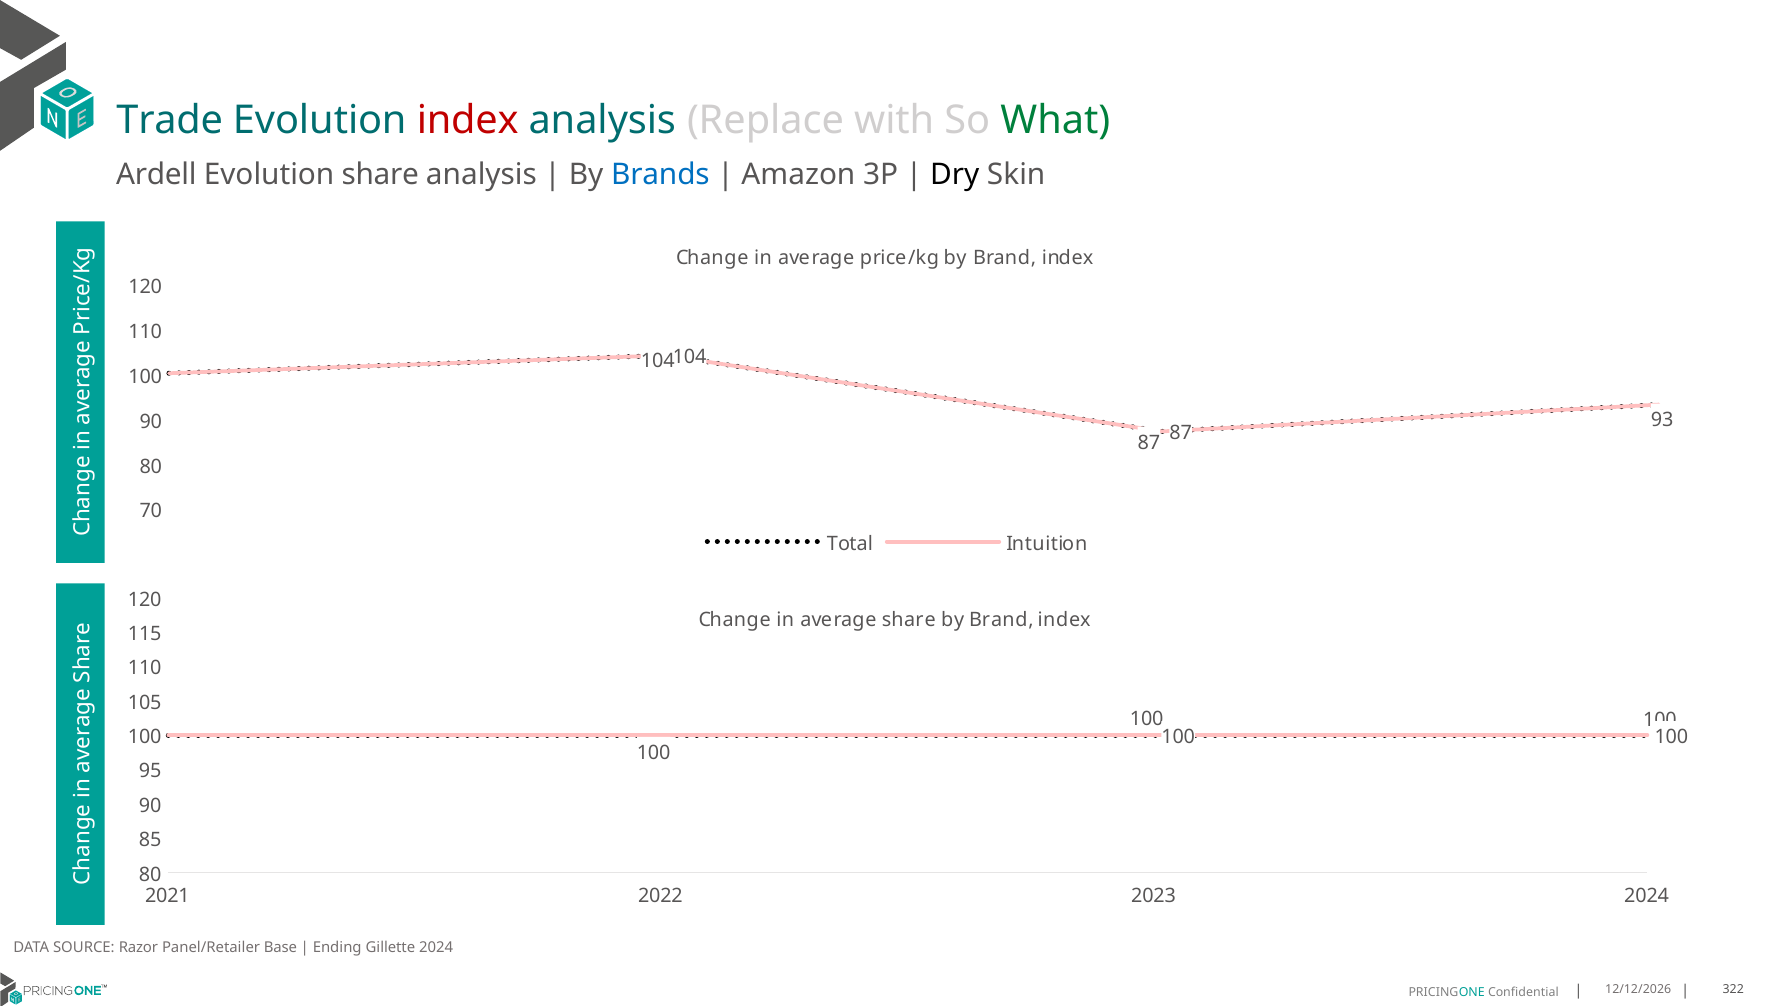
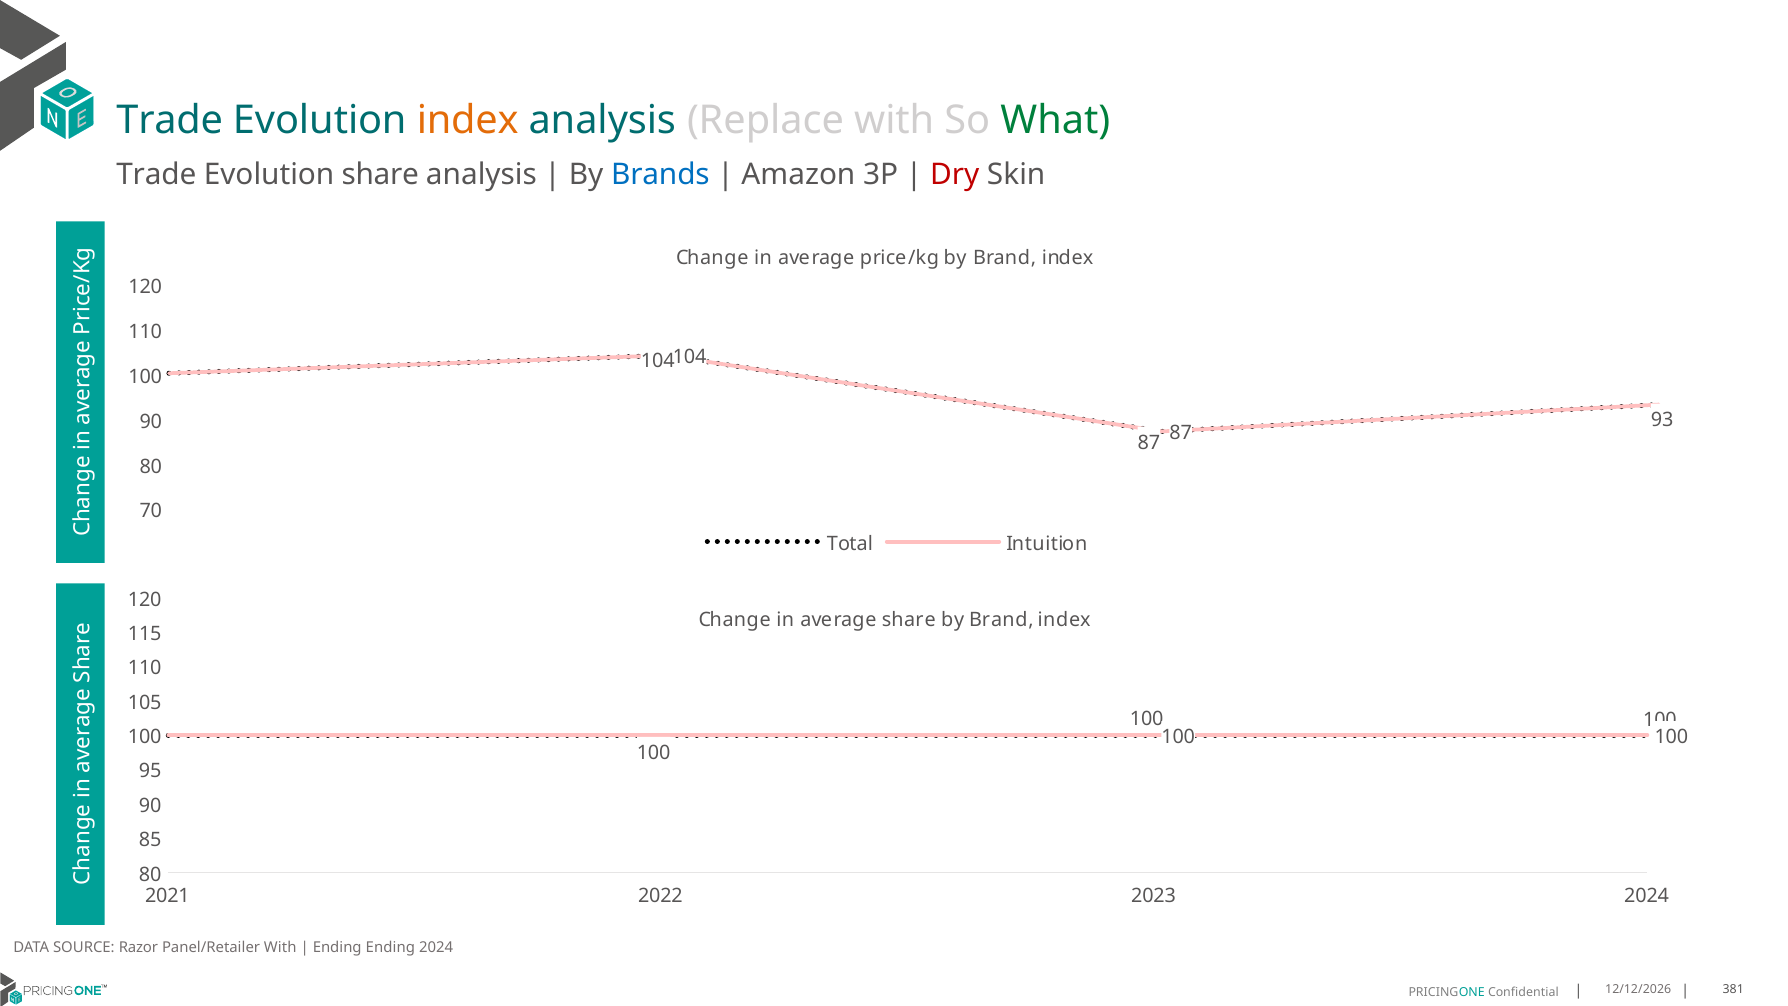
index at (468, 120) colour: red -> orange
Ardell at (156, 174): Ardell -> Trade
Dry colour: black -> red
Panel/Retailer Base: Base -> With
Ending Gillette: Gillette -> Ending
322: 322 -> 381
